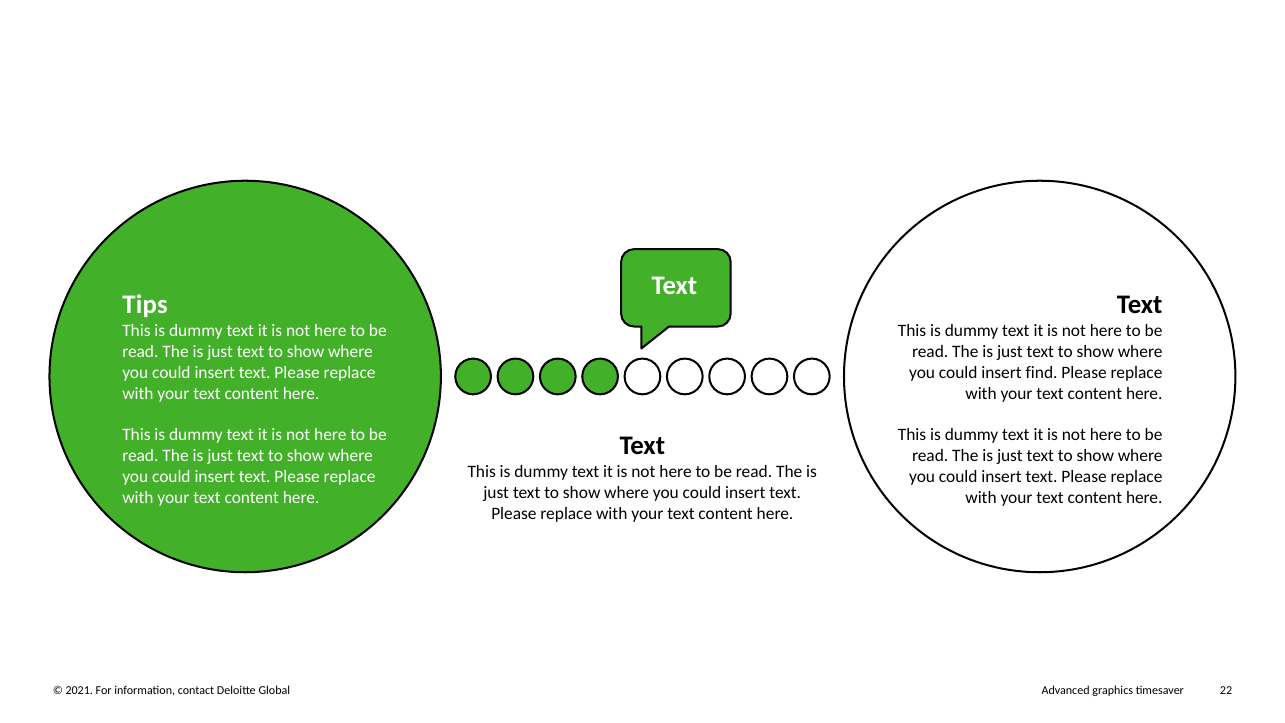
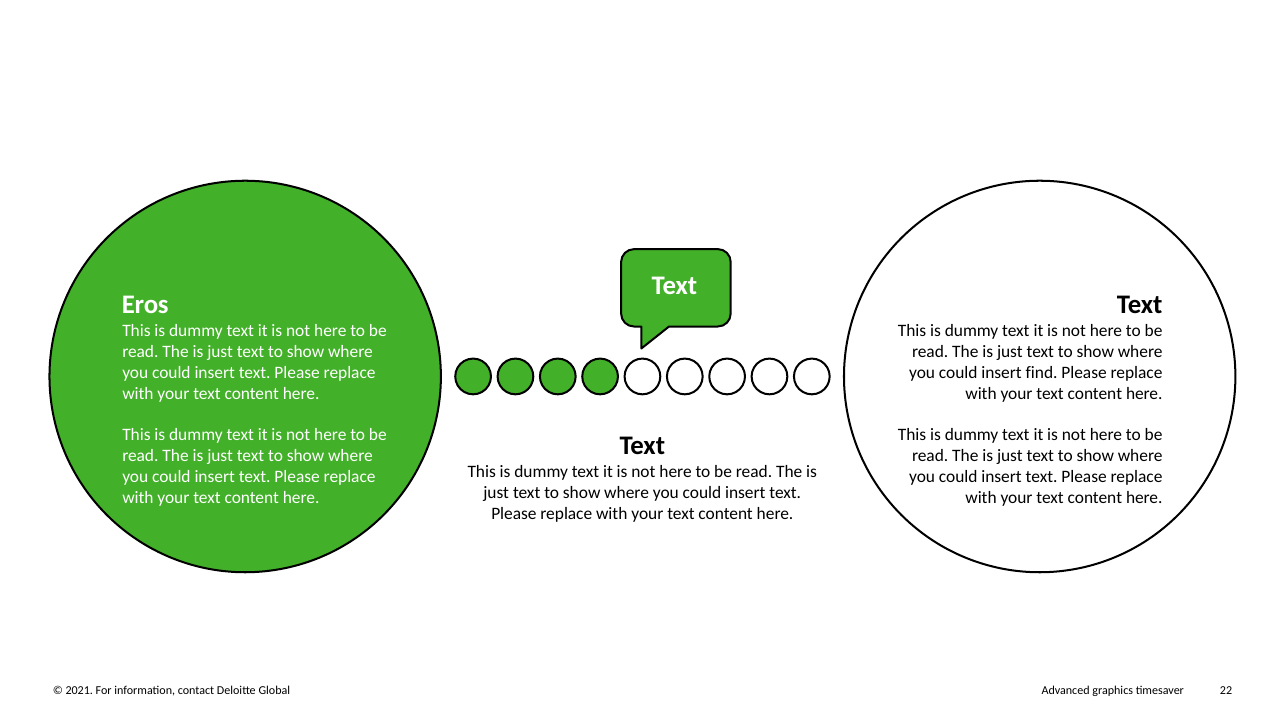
Tips: Tips -> Eros
